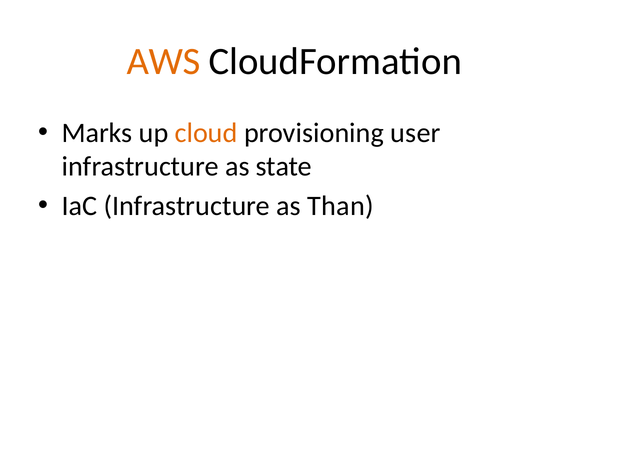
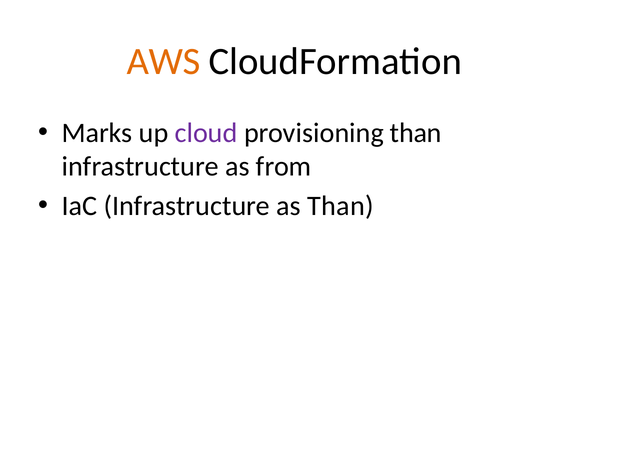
cloud colour: orange -> purple
provisioning user: user -> than
state: state -> from
